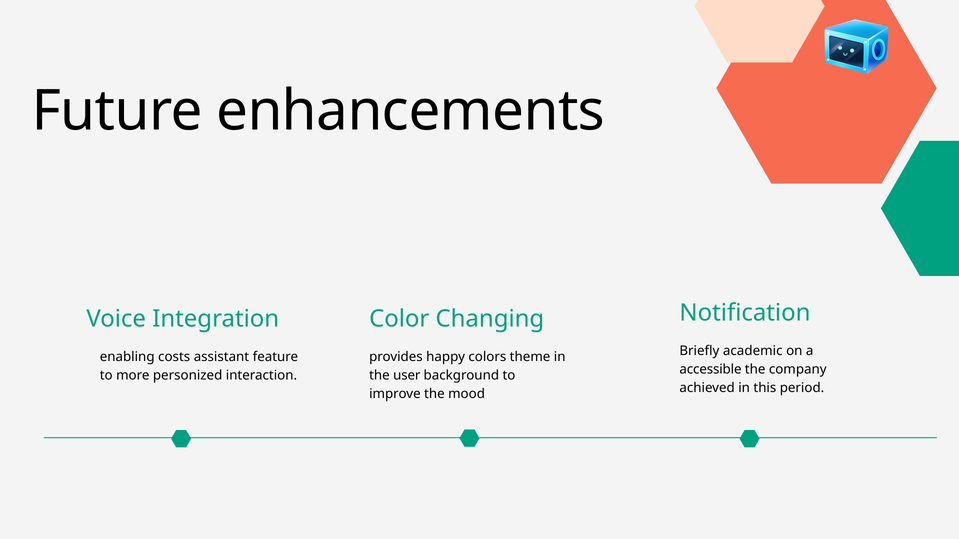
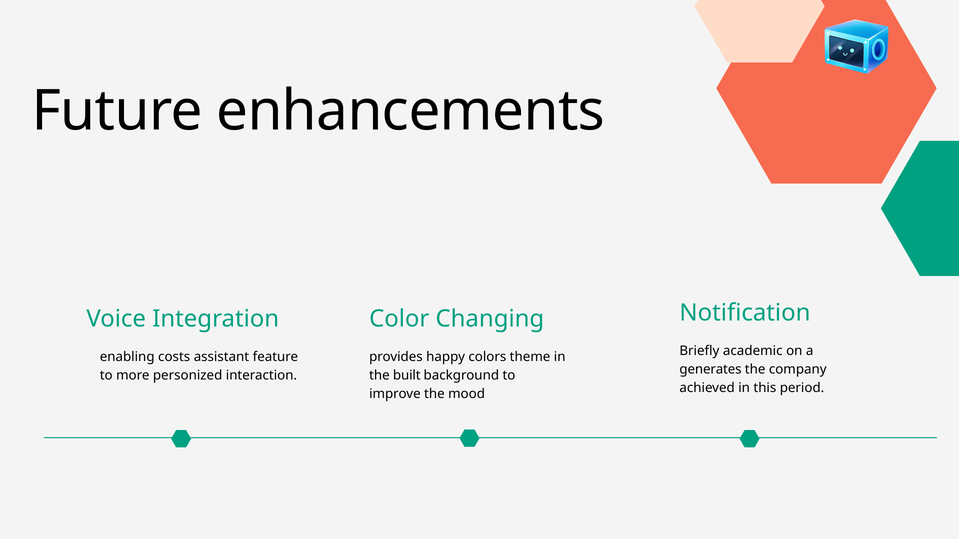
accessible: accessible -> generates
user: user -> built
